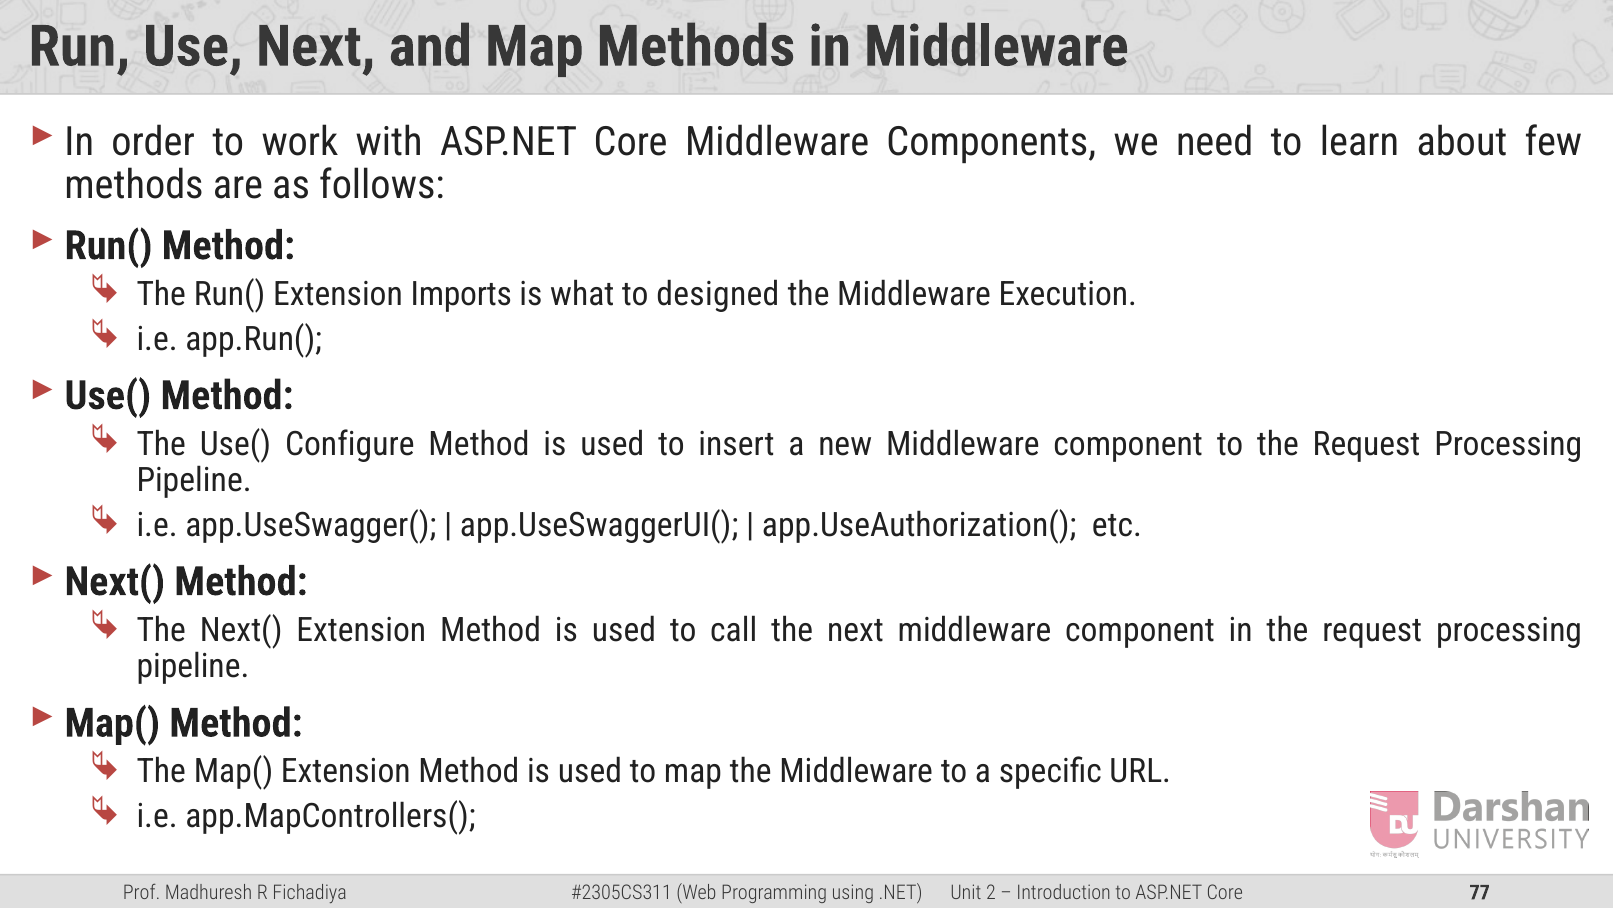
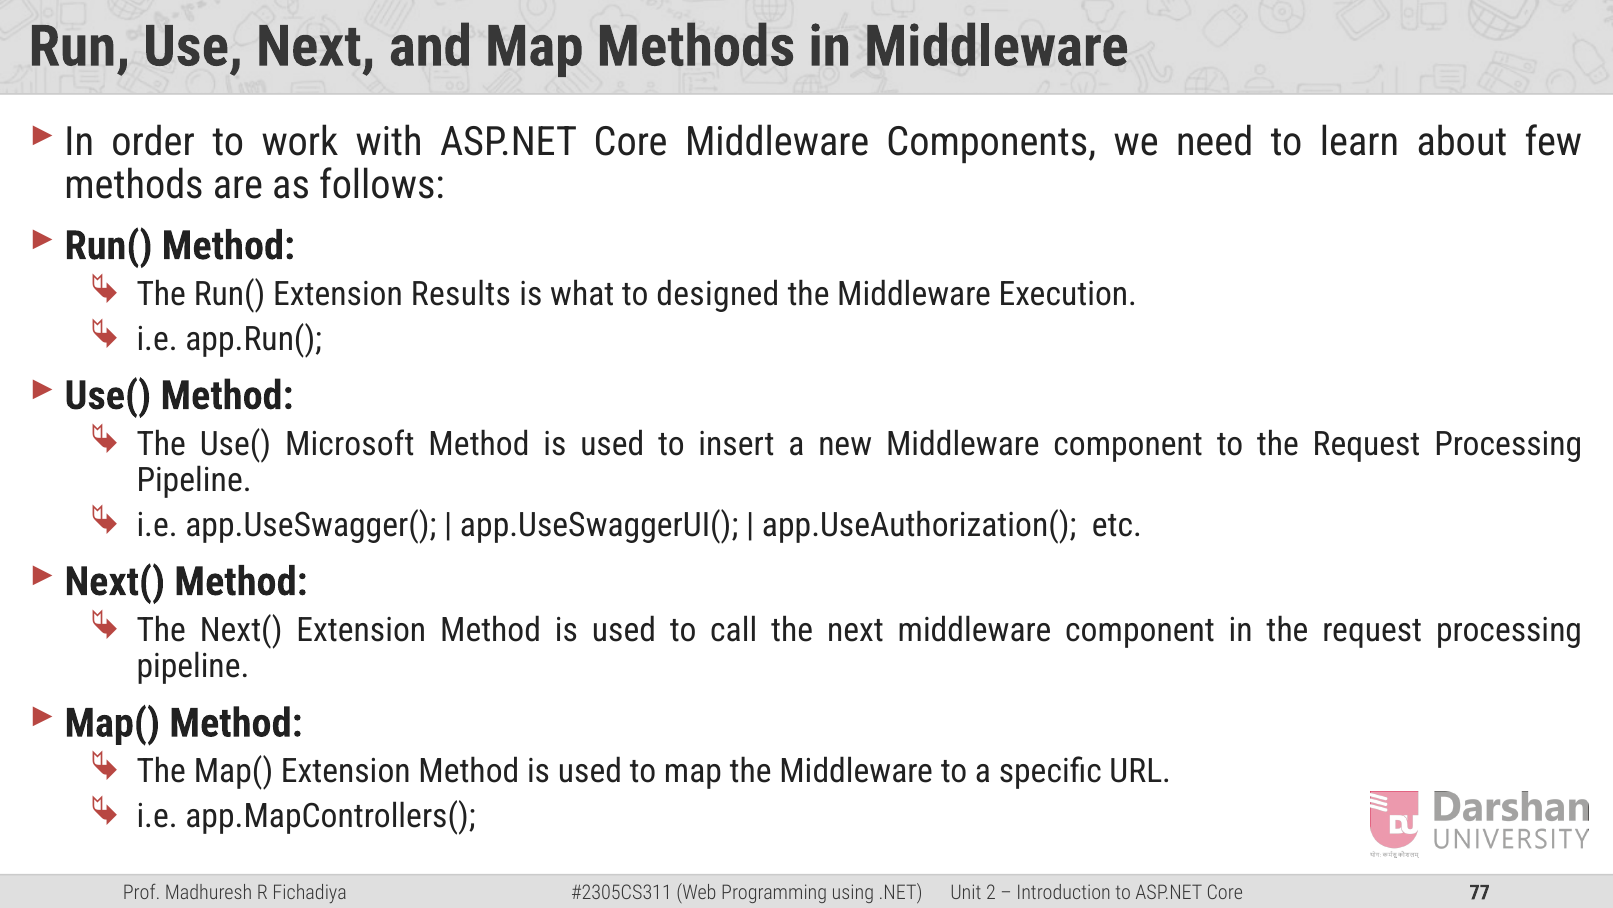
Imports: Imports -> Results
Configure: Configure -> Microsoft
